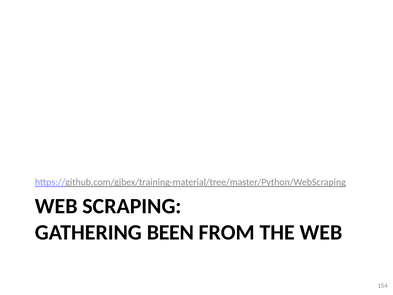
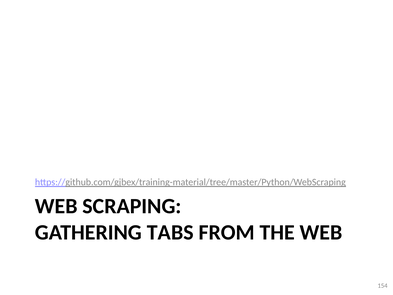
BEEN: BEEN -> TABS
